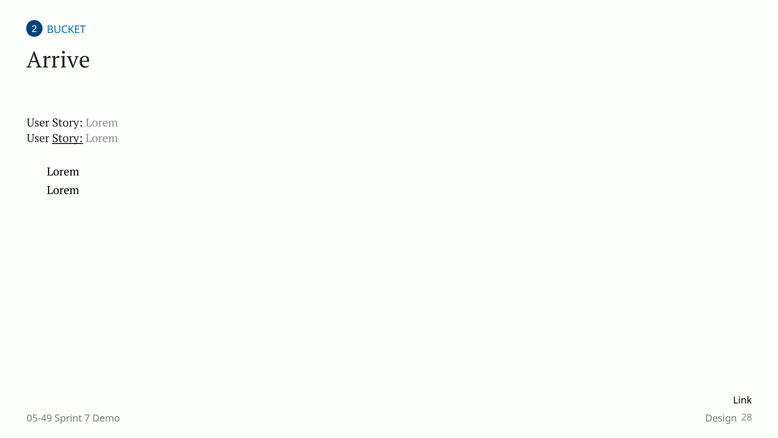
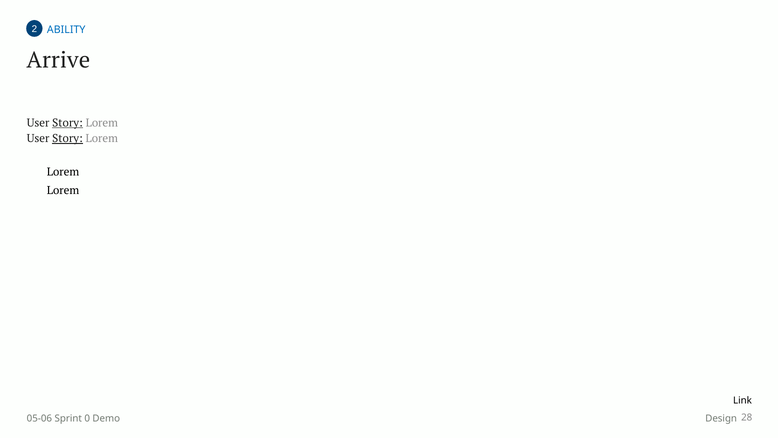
BUCKET: BUCKET -> ABILITY
Story at (67, 123) underline: none -> present
05-49: 05-49 -> 05-06
7: 7 -> 0
